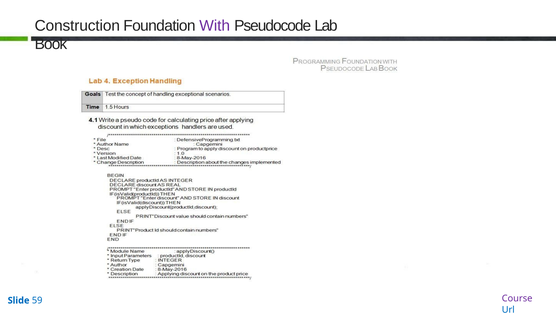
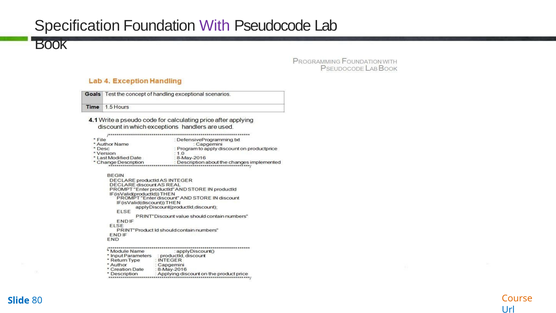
Construction: Construction -> Specification
Course colour: purple -> orange
59: 59 -> 80
